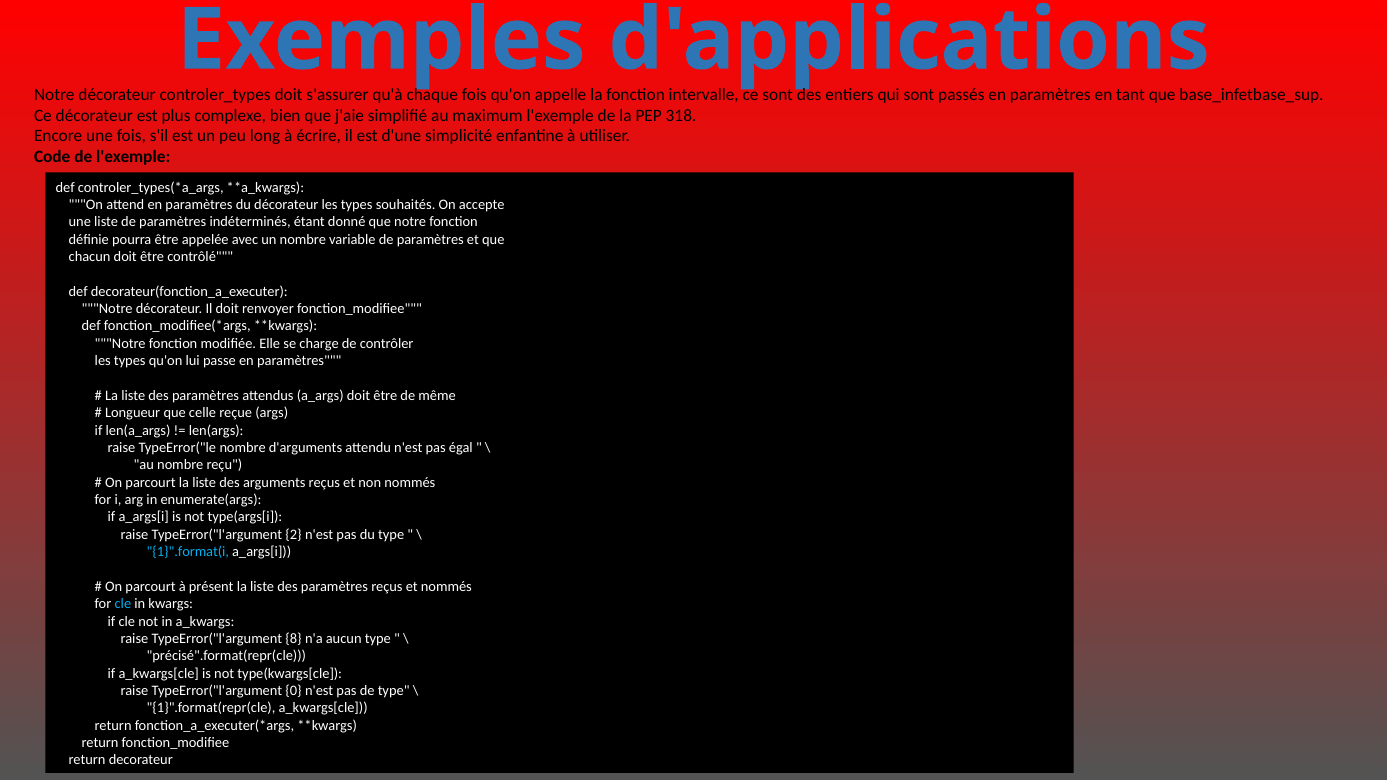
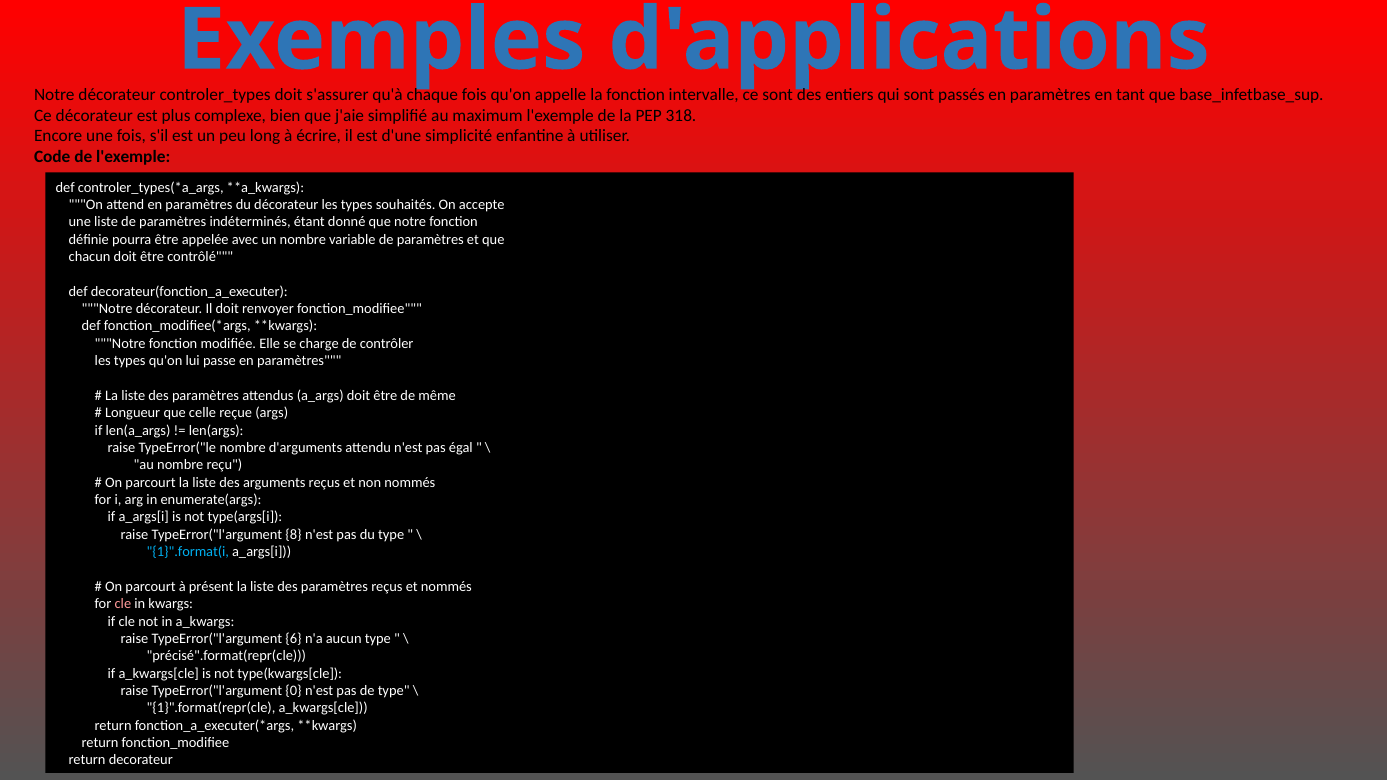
2: 2 -> 8
cle at (123, 604) colour: light blue -> pink
8: 8 -> 6
